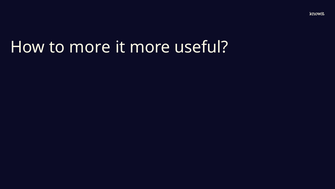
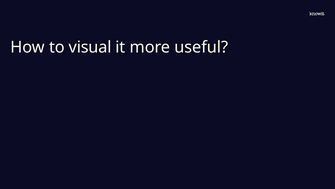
to more: more -> visual
